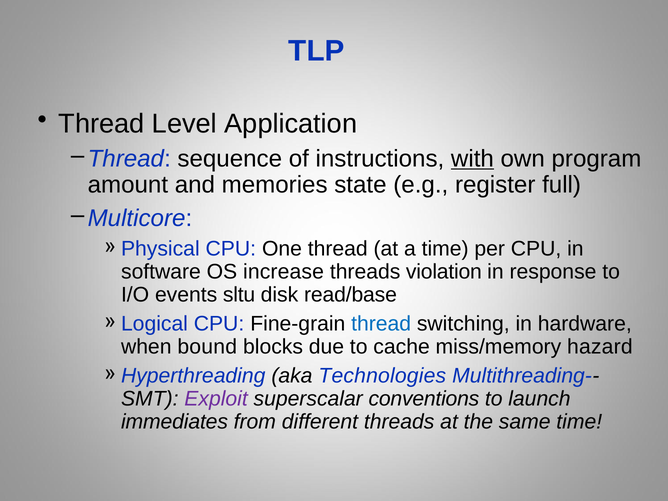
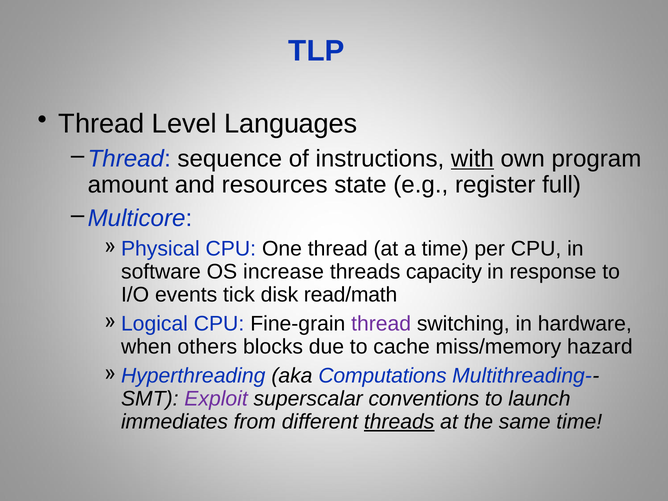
Application: Application -> Languages
memories: memories -> resources
violation: violation -> capacity
sltu: sltu -> tick
read/base: read/base -> read/math
thread at (381, 324) colour: blue -> purple
bound: bound -> others
Technologies: Technologies -> Computations
threads at (399, 422) underline: none -> present
